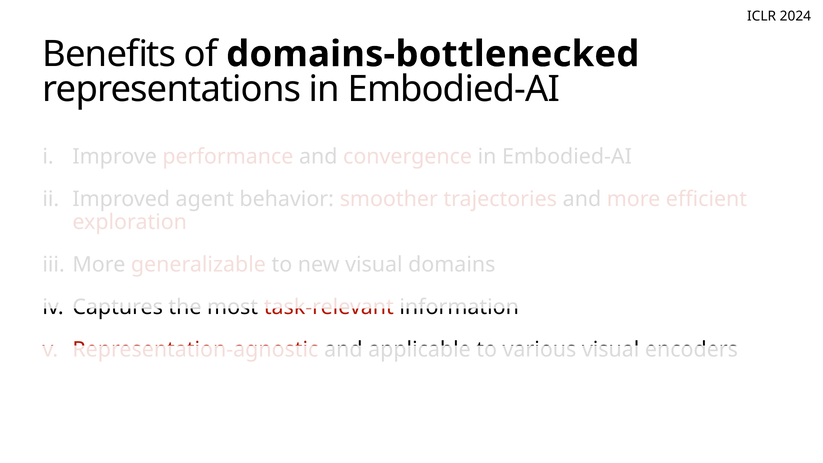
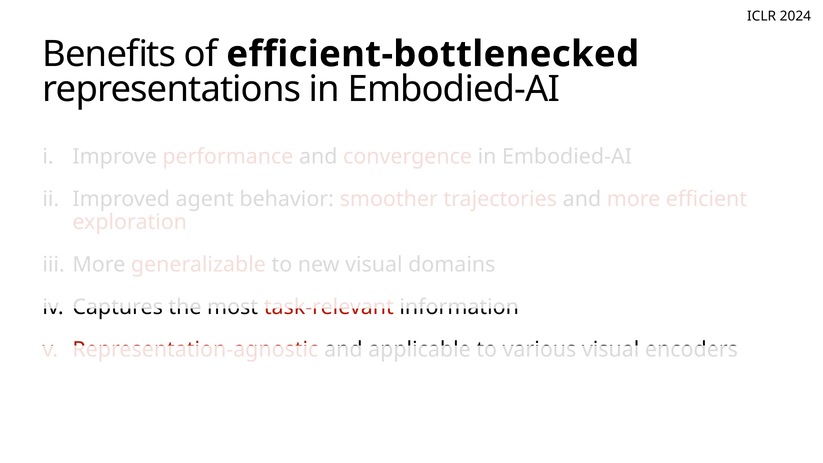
domains-bottlenecked: domains-bottlenecked -> efficient-bottlenecked
